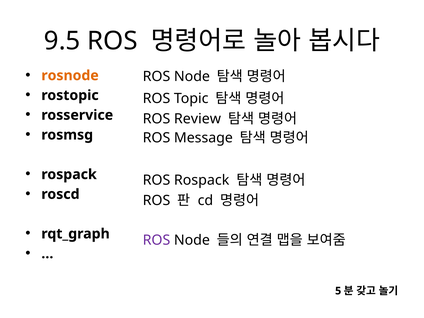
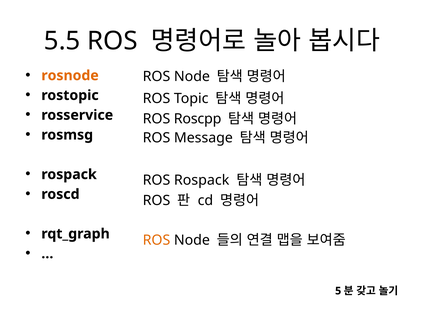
9.5: 9.5 -> 5.5
Review: Review -> Roscpp
ROS at (156, 240) colour: purple -> orange
